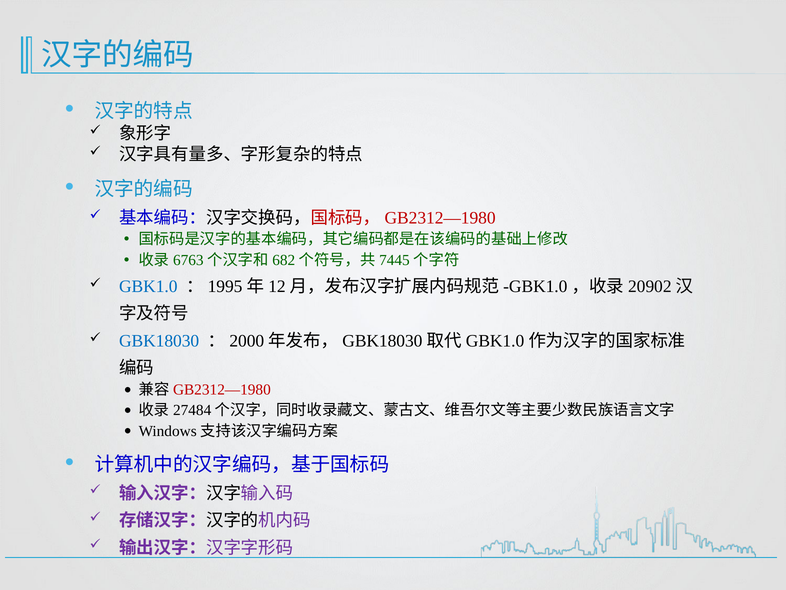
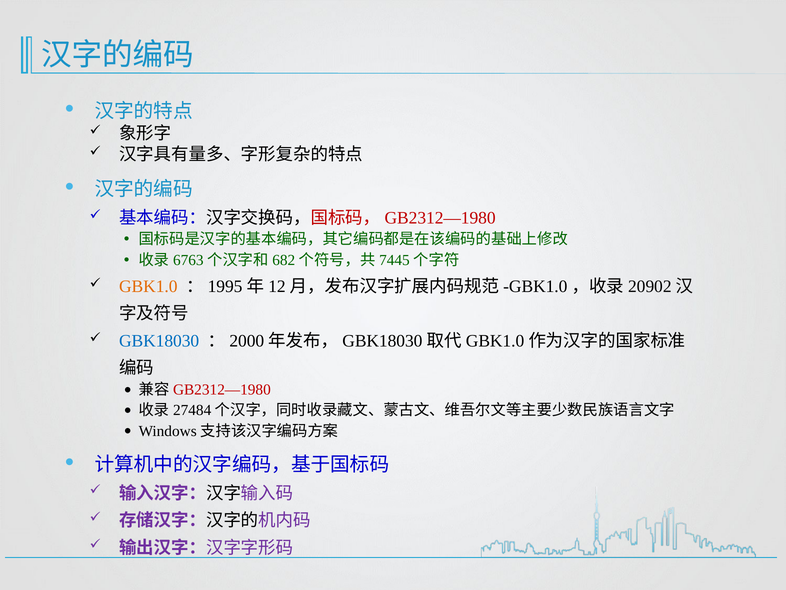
GBK1.0 colour: blue -> orange
